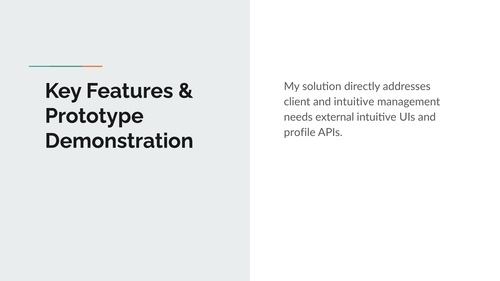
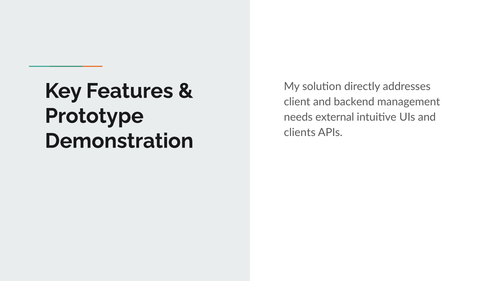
and intuitive: intuitive -> backend
profile: profile -> clients
